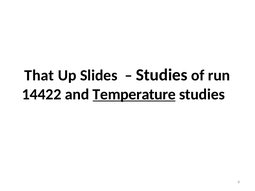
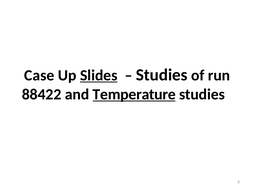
That: That -> Case
Slides underline: none -> present
14422: 14422 -> 88422
